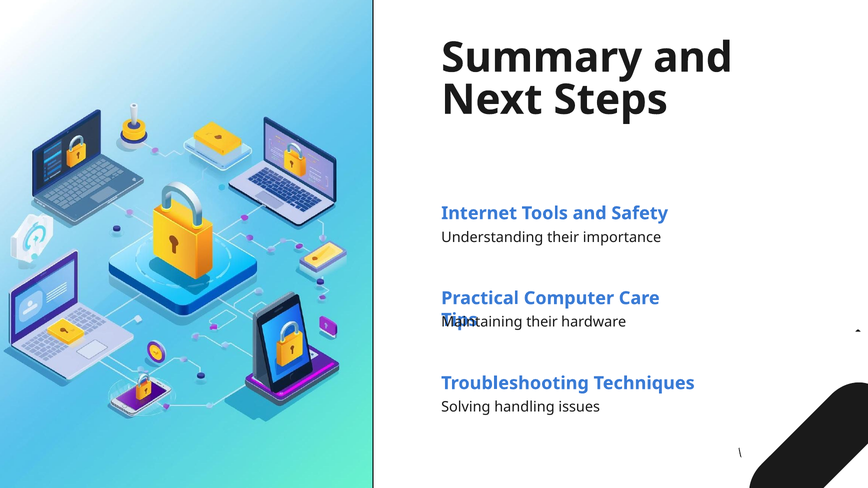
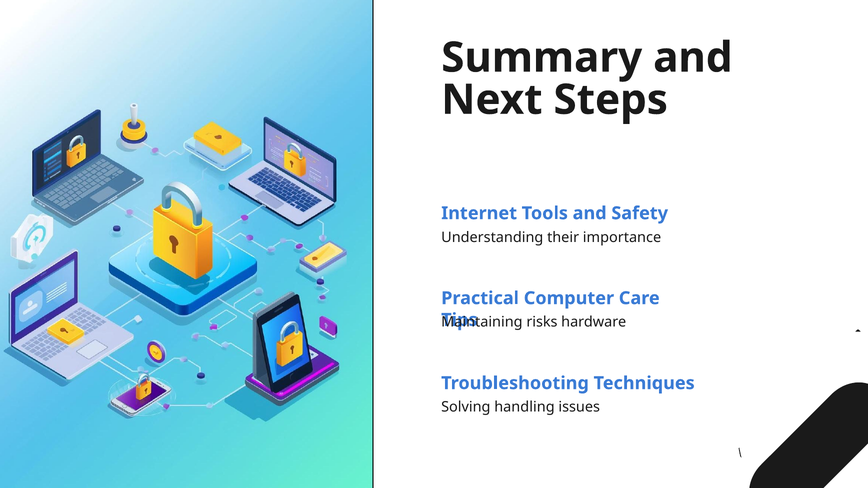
their at (542, 322): their -> risks
